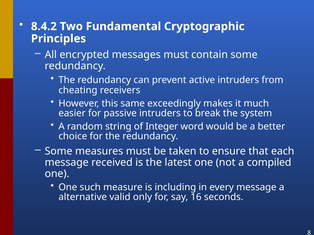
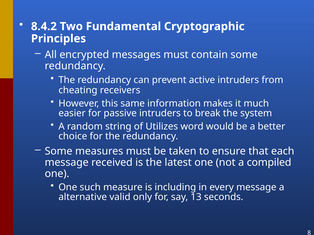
exceedingly: exceedingly -> information
Integer: Integer -> Utilizes
16: 16 -> 13
